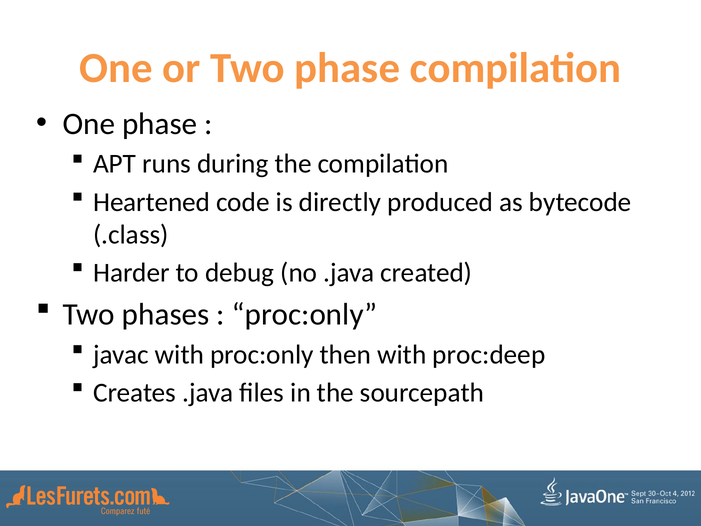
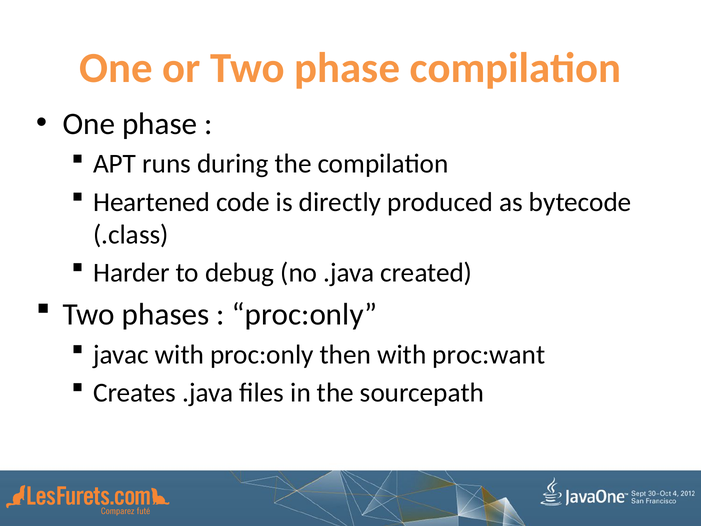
proc:deep: proc:deep -> proc:want
